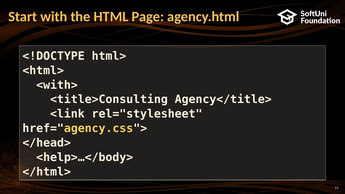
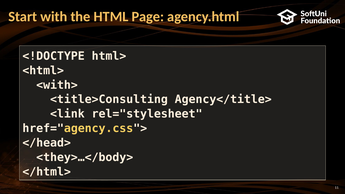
<help>…</body>: <help>…</body> -> <they>…</body>
